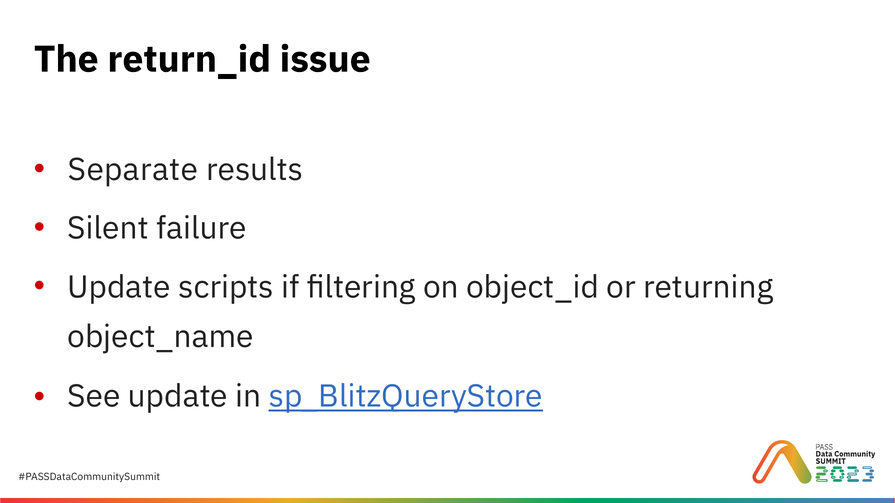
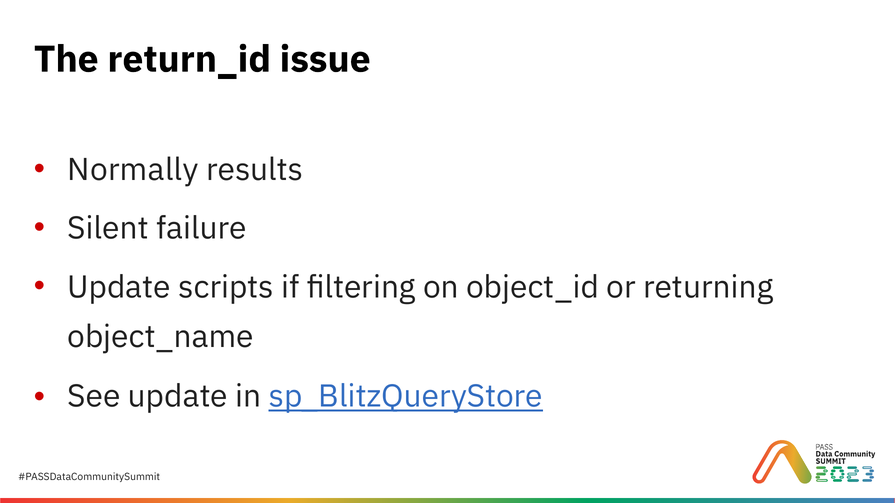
Separate: Separate -> Normally
